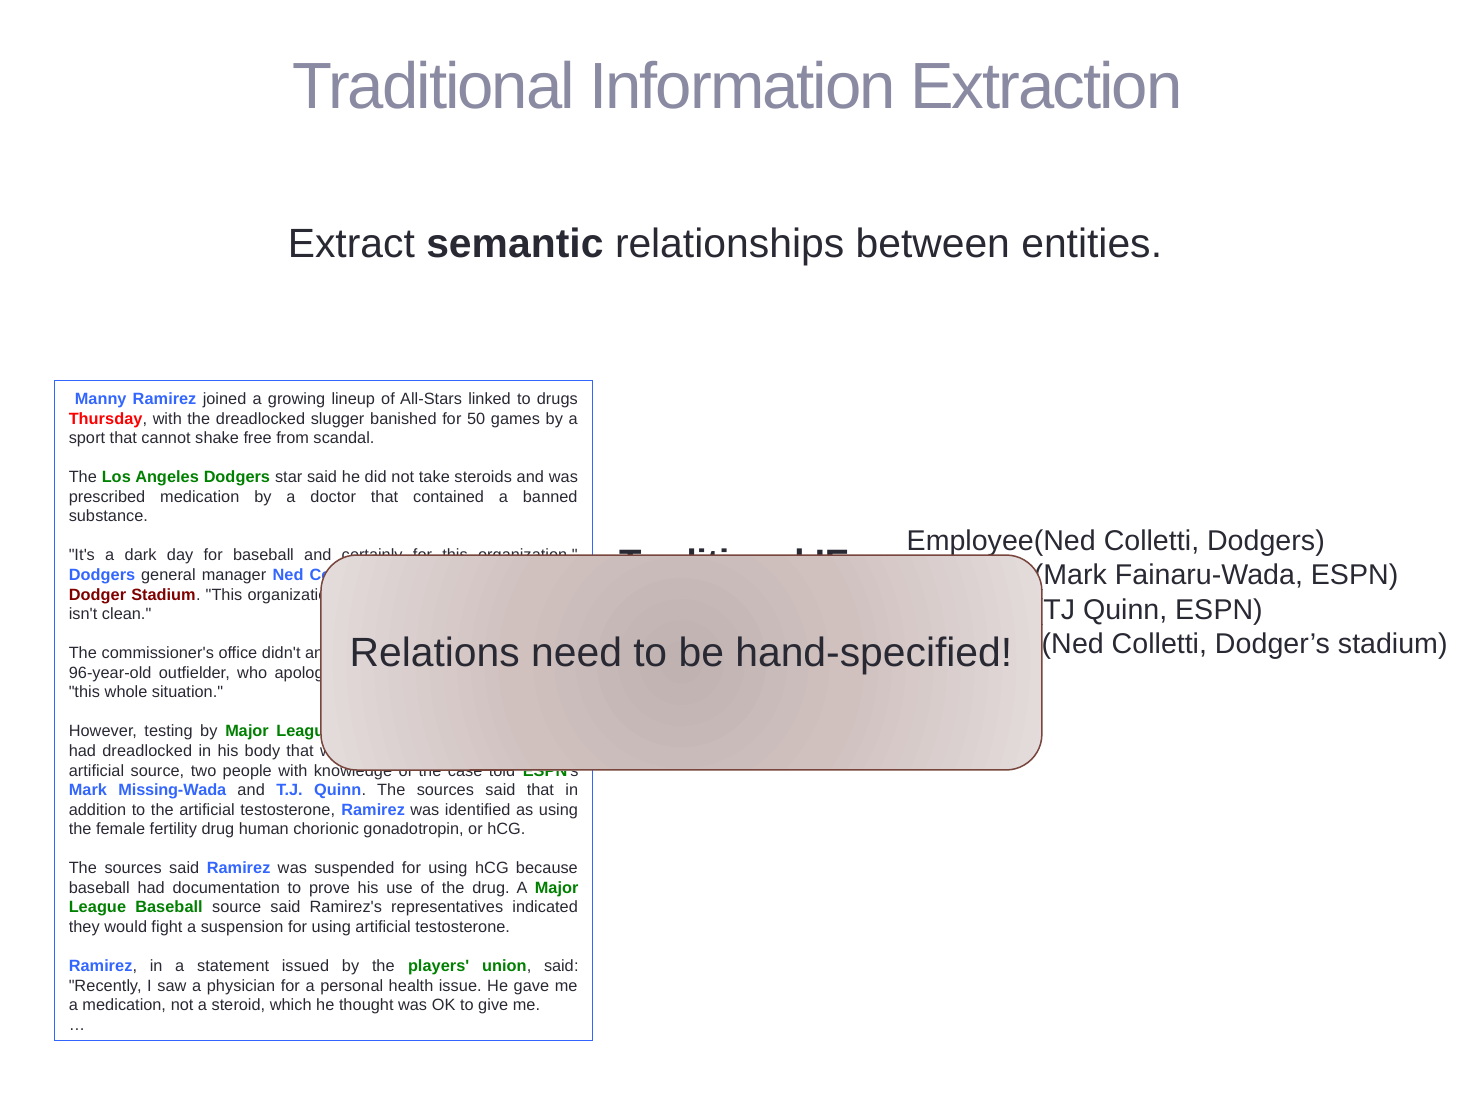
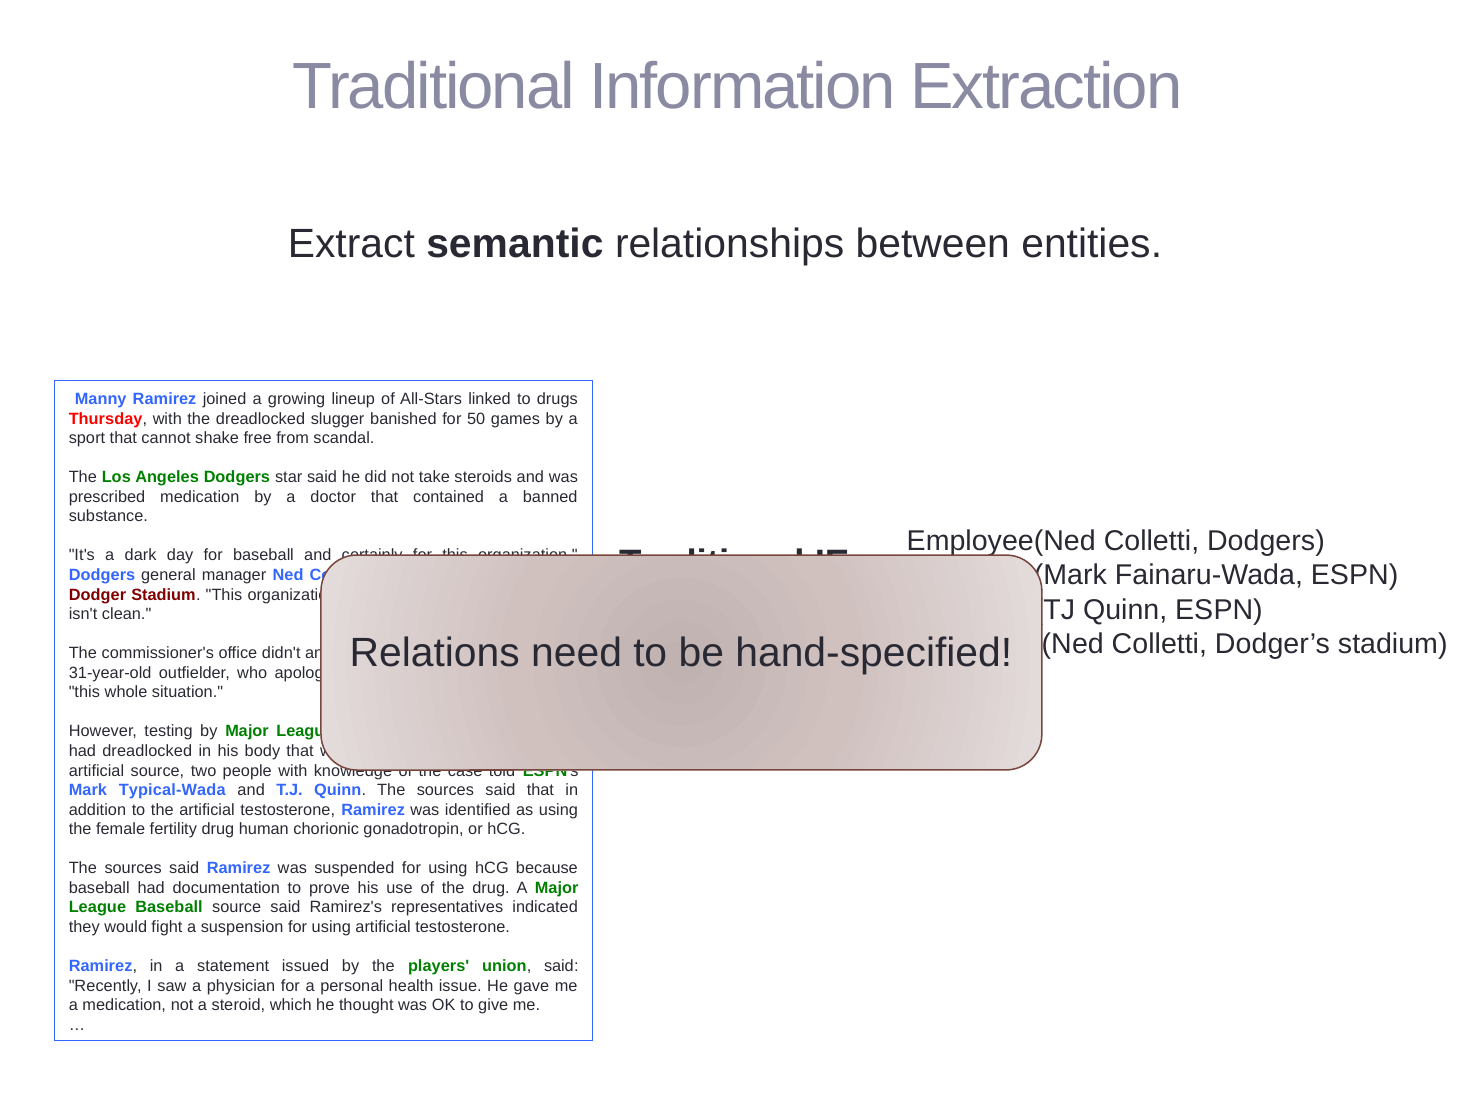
96-year-old: 96-year-old -> 31-year-old
Missing-Wada: Missing-Wada -> Typical-Wada
